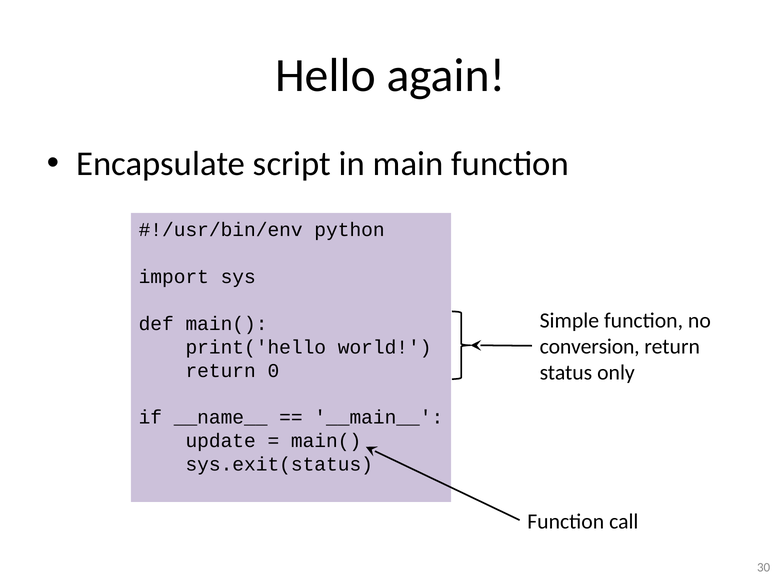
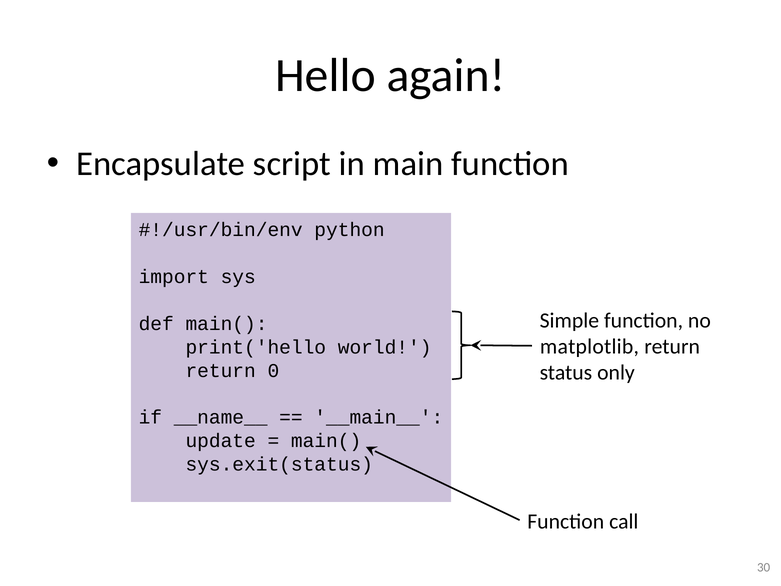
conversion: conversion -> matplotlib
